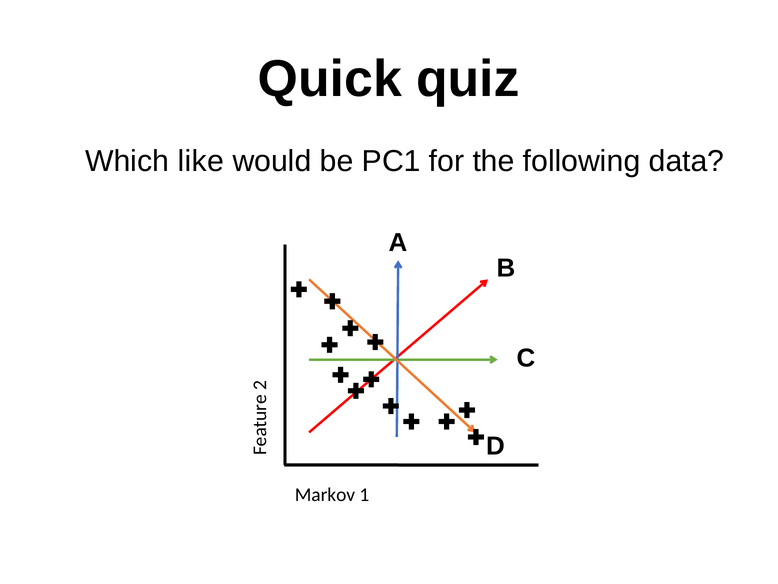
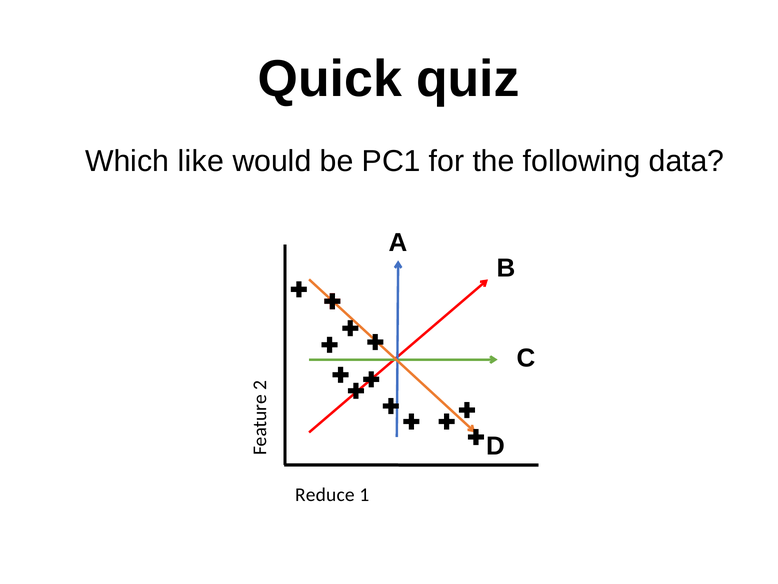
Markov: Markov -> Reduce
